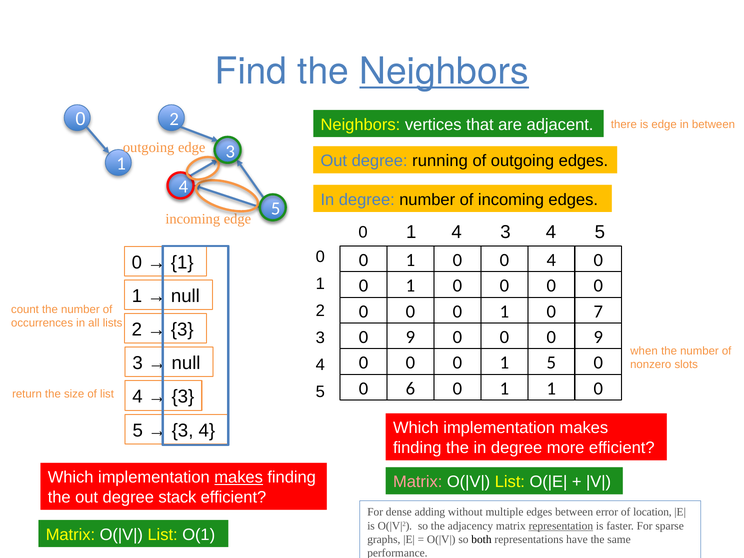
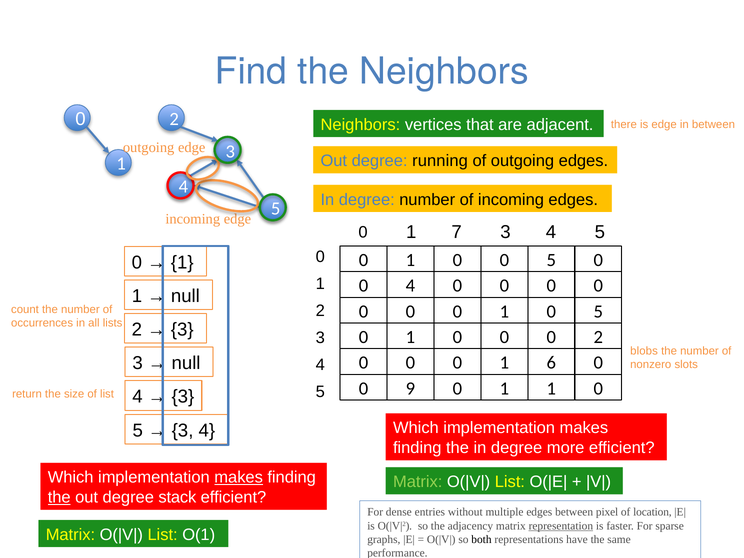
Neighbors at (444, 71) underline: present -> none
4 at (457, 232): 4 -> 7
0 0 4: 4 -> 5
1 at (410, 286): 1 -> 4
1 0 7: 7 -> 5
9 at (410, 337): 9 -> 1
0 0 9: 9 -> 2
when: when -> blobs
1 5: 5 -> 6
6: 6 -> 9
Matrix at (418, 482) colour: pink -> light green
the at (59, 497) underline: none -> present
adding: adding -> entries
error: error -> pixel
